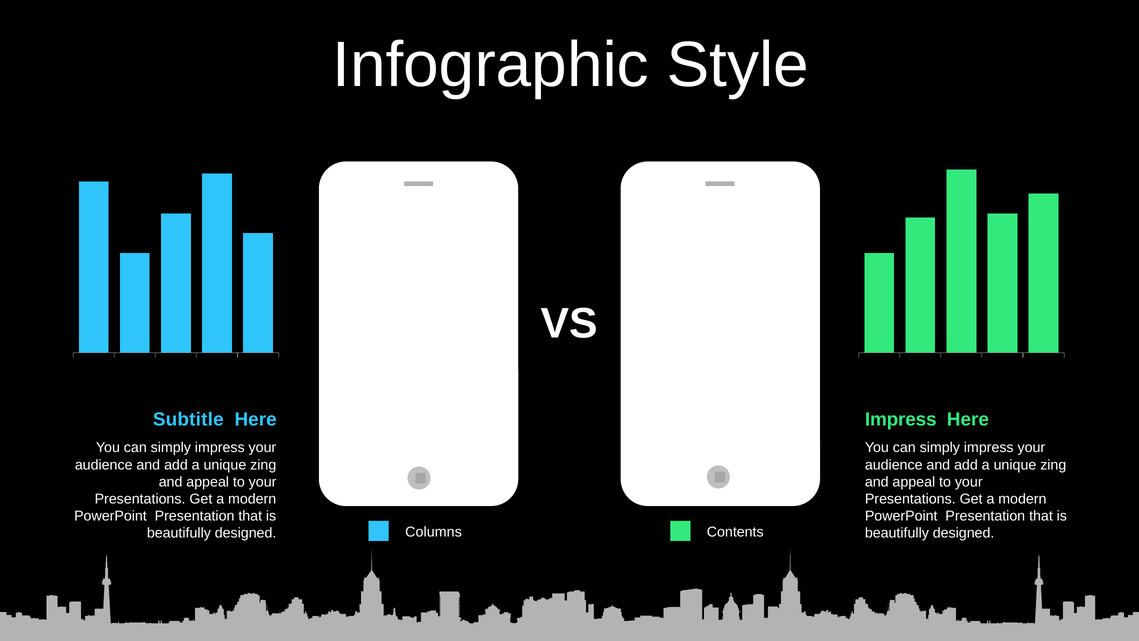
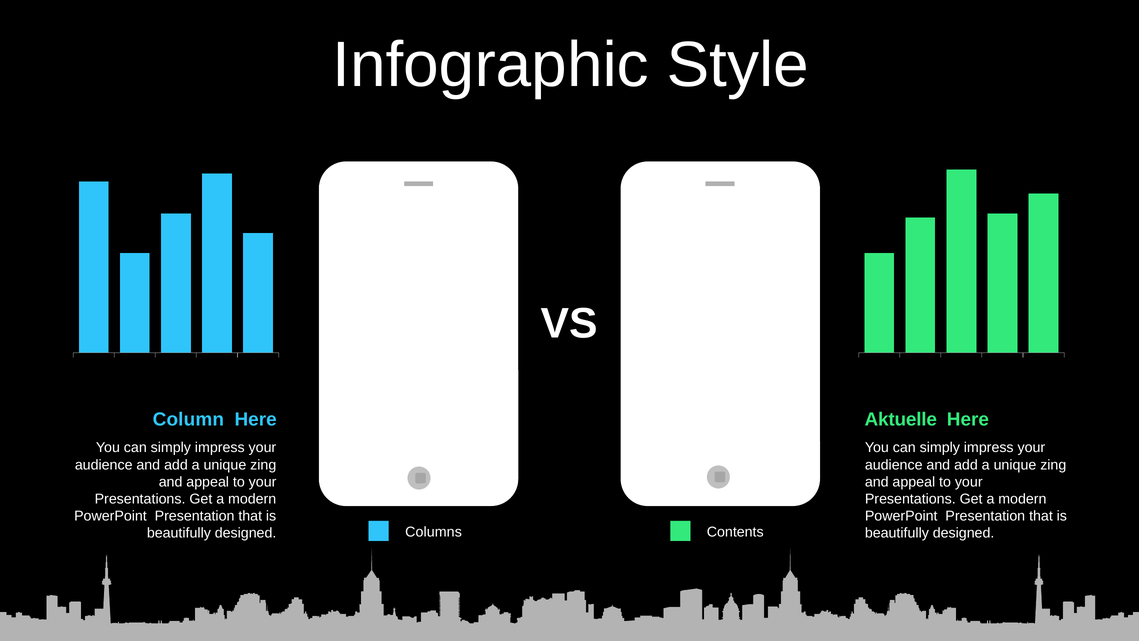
Subtitle: Subtitle -> Column
Impress at (901, 419): Impress -> Aktuelle
